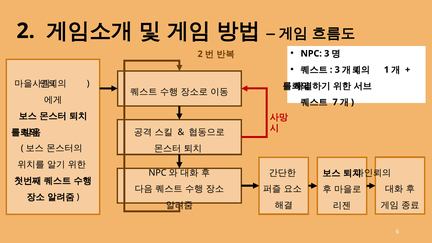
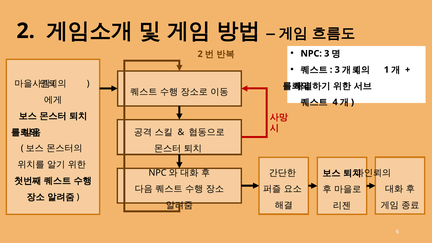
7: 7 -> 4
